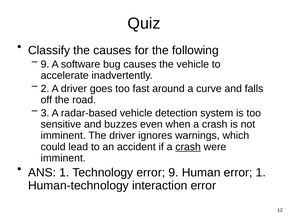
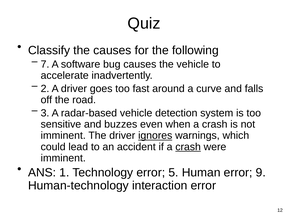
9 at (45, 64): 9 -> 7
ignores underline: none -> present
error 9: 9 -> 5
error 1: 1 -> 9
